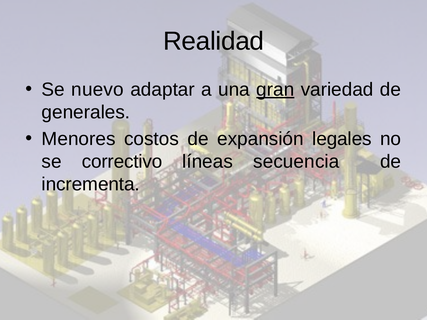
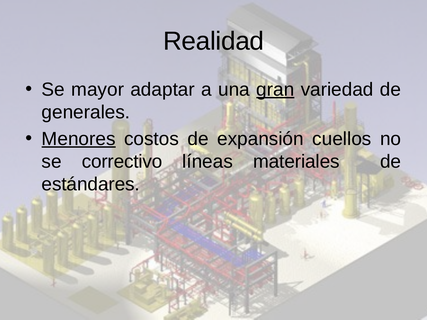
nuevo: nuevo -> mayor
Menores underline: none -> present
legales: legales -> cuellos
secuencia: secuencia -> materiales
incrementa: incrementa -> estándares
